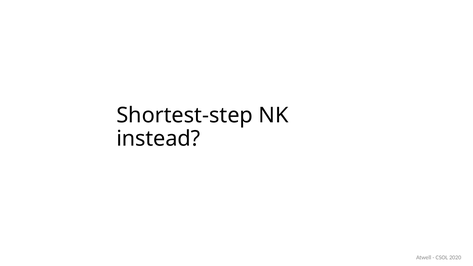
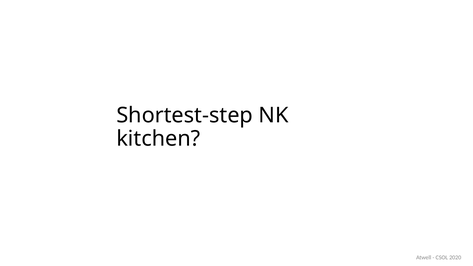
instead: instead -> kitchen
